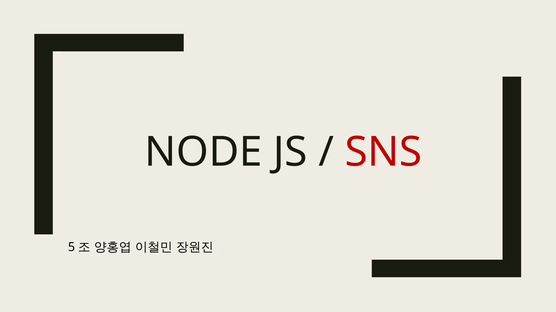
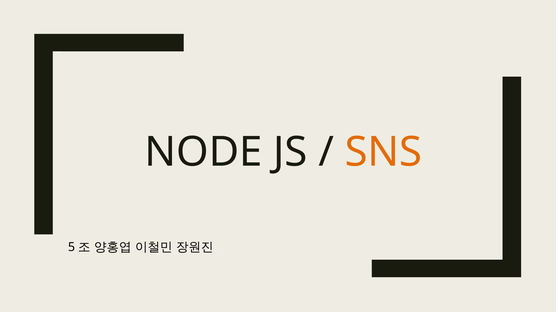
SNS colour: red -> orange
